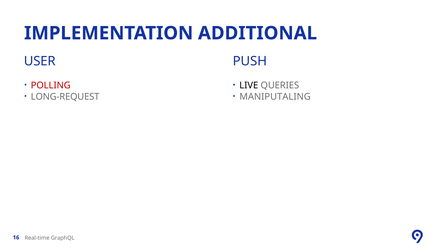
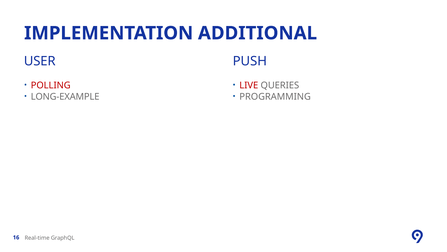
LIVE colour: black -> red
LONG-REQUEST: LONG-REQUEST -> LONG-EXAMPLE
MANIPUTALING: MANIPUTALING -> PROGRAMMING
